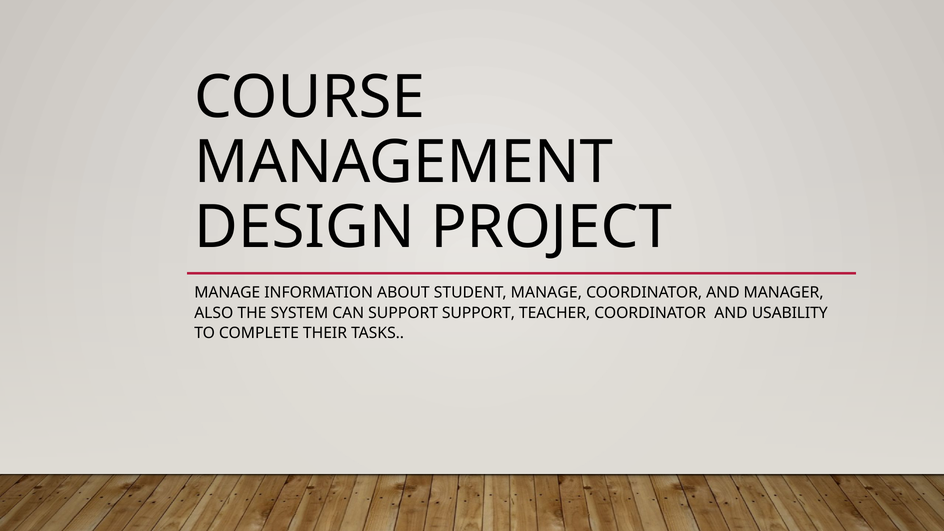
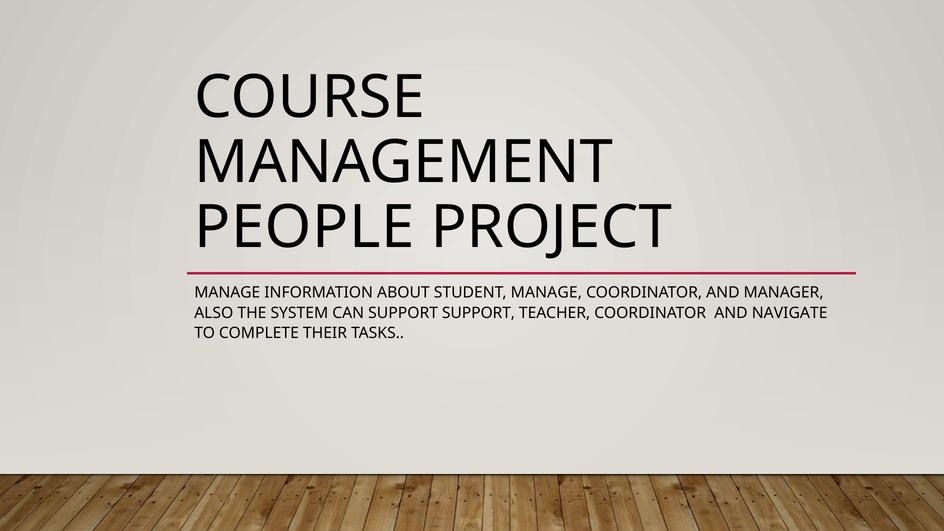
DESIGN: DESIGN -> PEOPLE
USABILITY: USABILITY -> NAVIGATE
